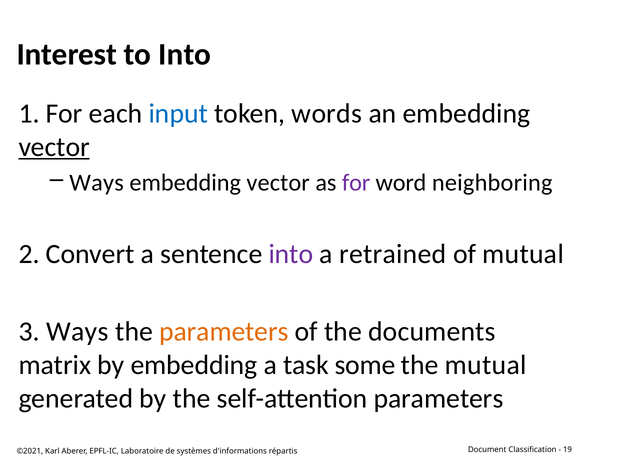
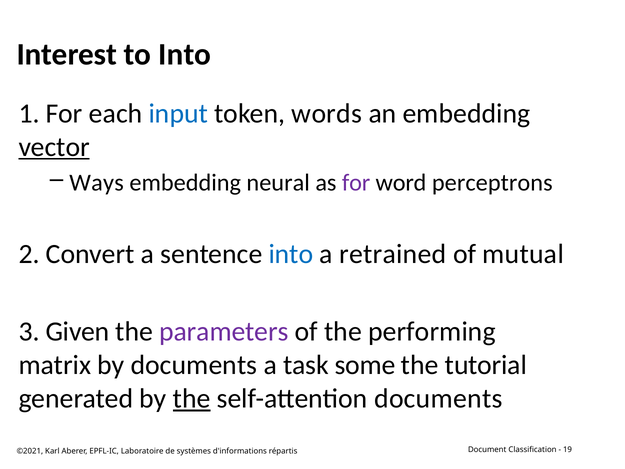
vector at (278, 183): vector -> neural
neighboring: neighboring -> perceptrons
into at (291, 254) colour: purple -> blue
3 Ways: Ways -> Given
parameters at (224, 332) colour: orange -> purple
documents: documents -> performing
by embedding: embedding -> documents
the mutual: mutual -> tutorial
the at (192, 398) underline: none -> present
self-attention parameters: parameters -> documents
